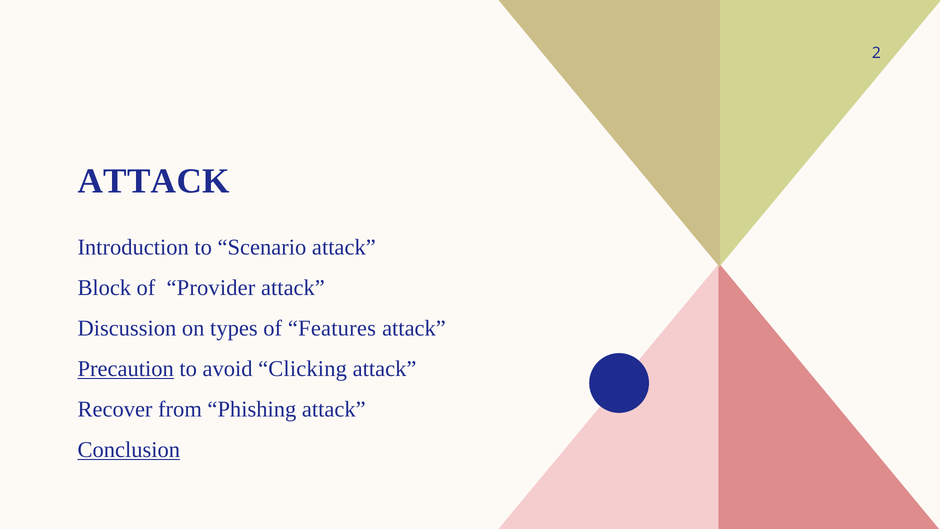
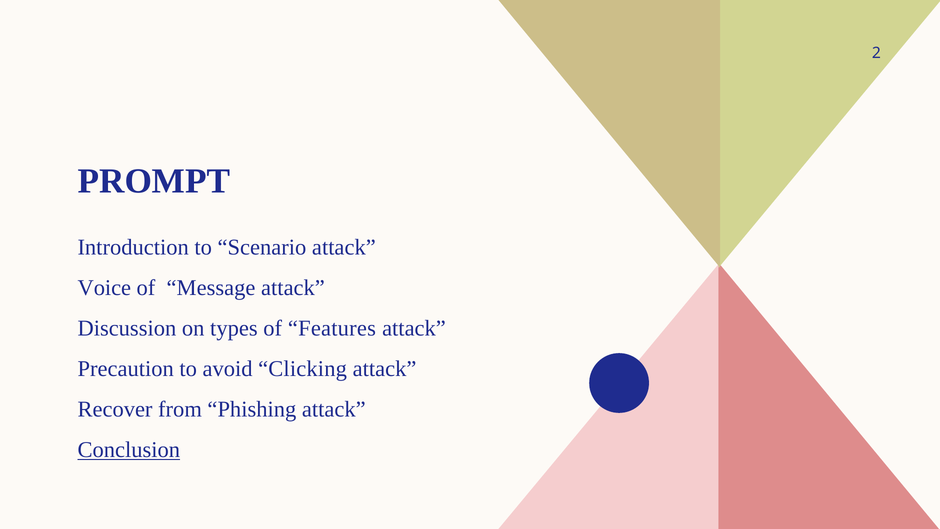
ATTACK at (154, 181): ATTACK -> PROMPT
Block: Block -> Voice
Provider: Provider -> Message
Precaution underline: present -> none
